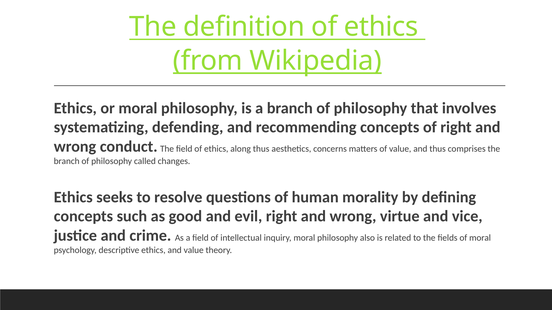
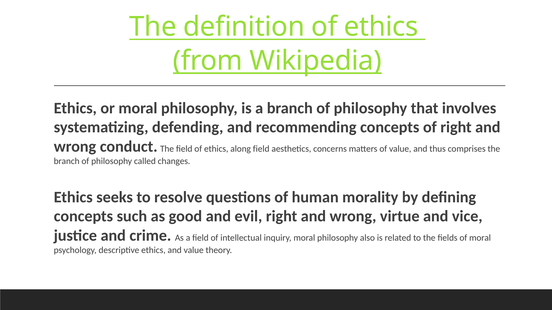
along thus: thus -> field
